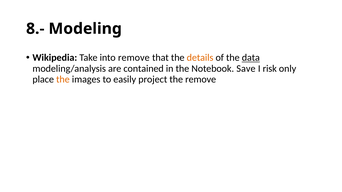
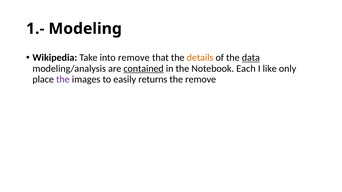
8.-: 8.- -> 1.-
contained underline: none -> present
Save: Save -> Each
risk: risk -> like
the at (63, 79) colour: orange -> purple
project: project -> returns
